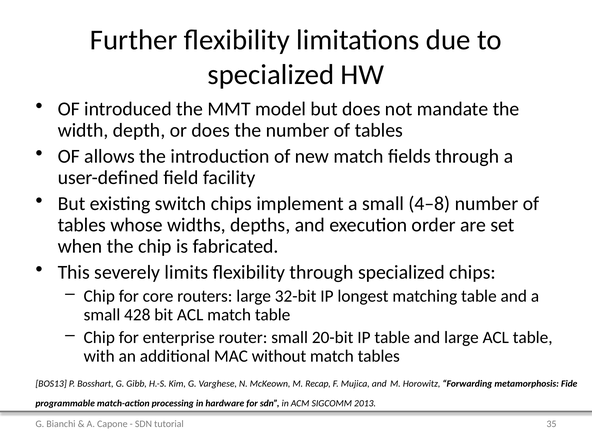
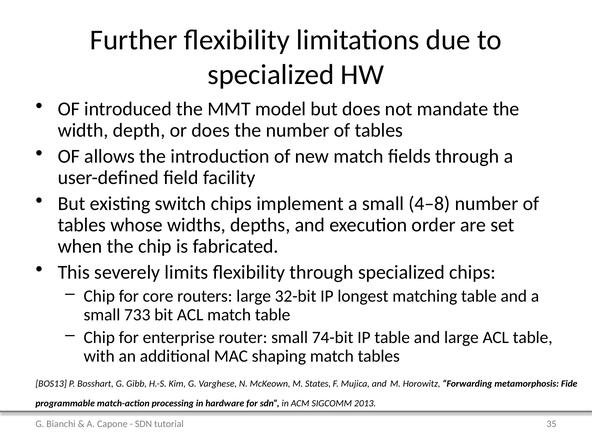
428: 428 -> 733
20-bit: 20-bit -> 74-bit
without: without -> shaping
Recap: Recap -> States
